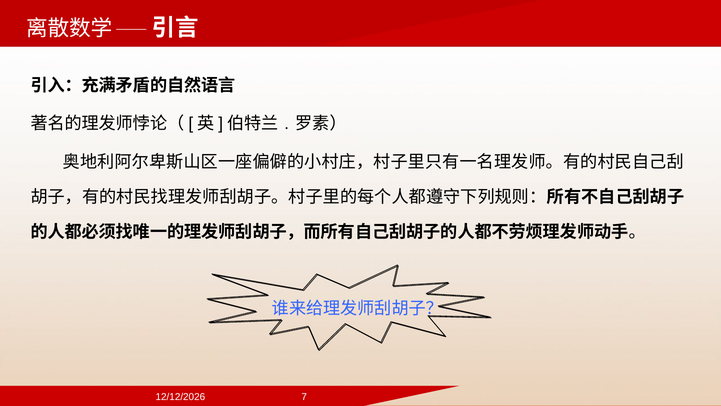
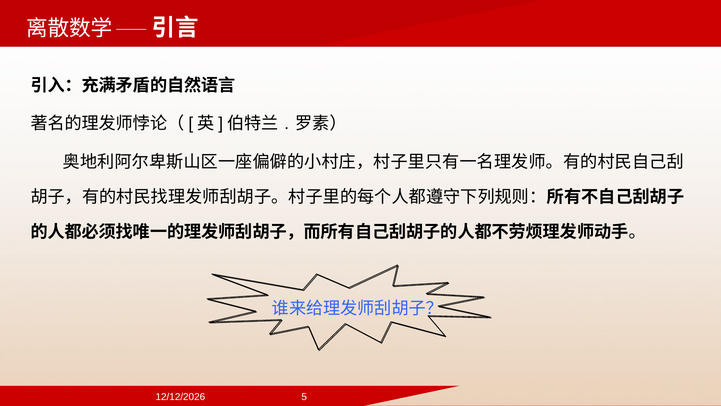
7: 7 -> 5
